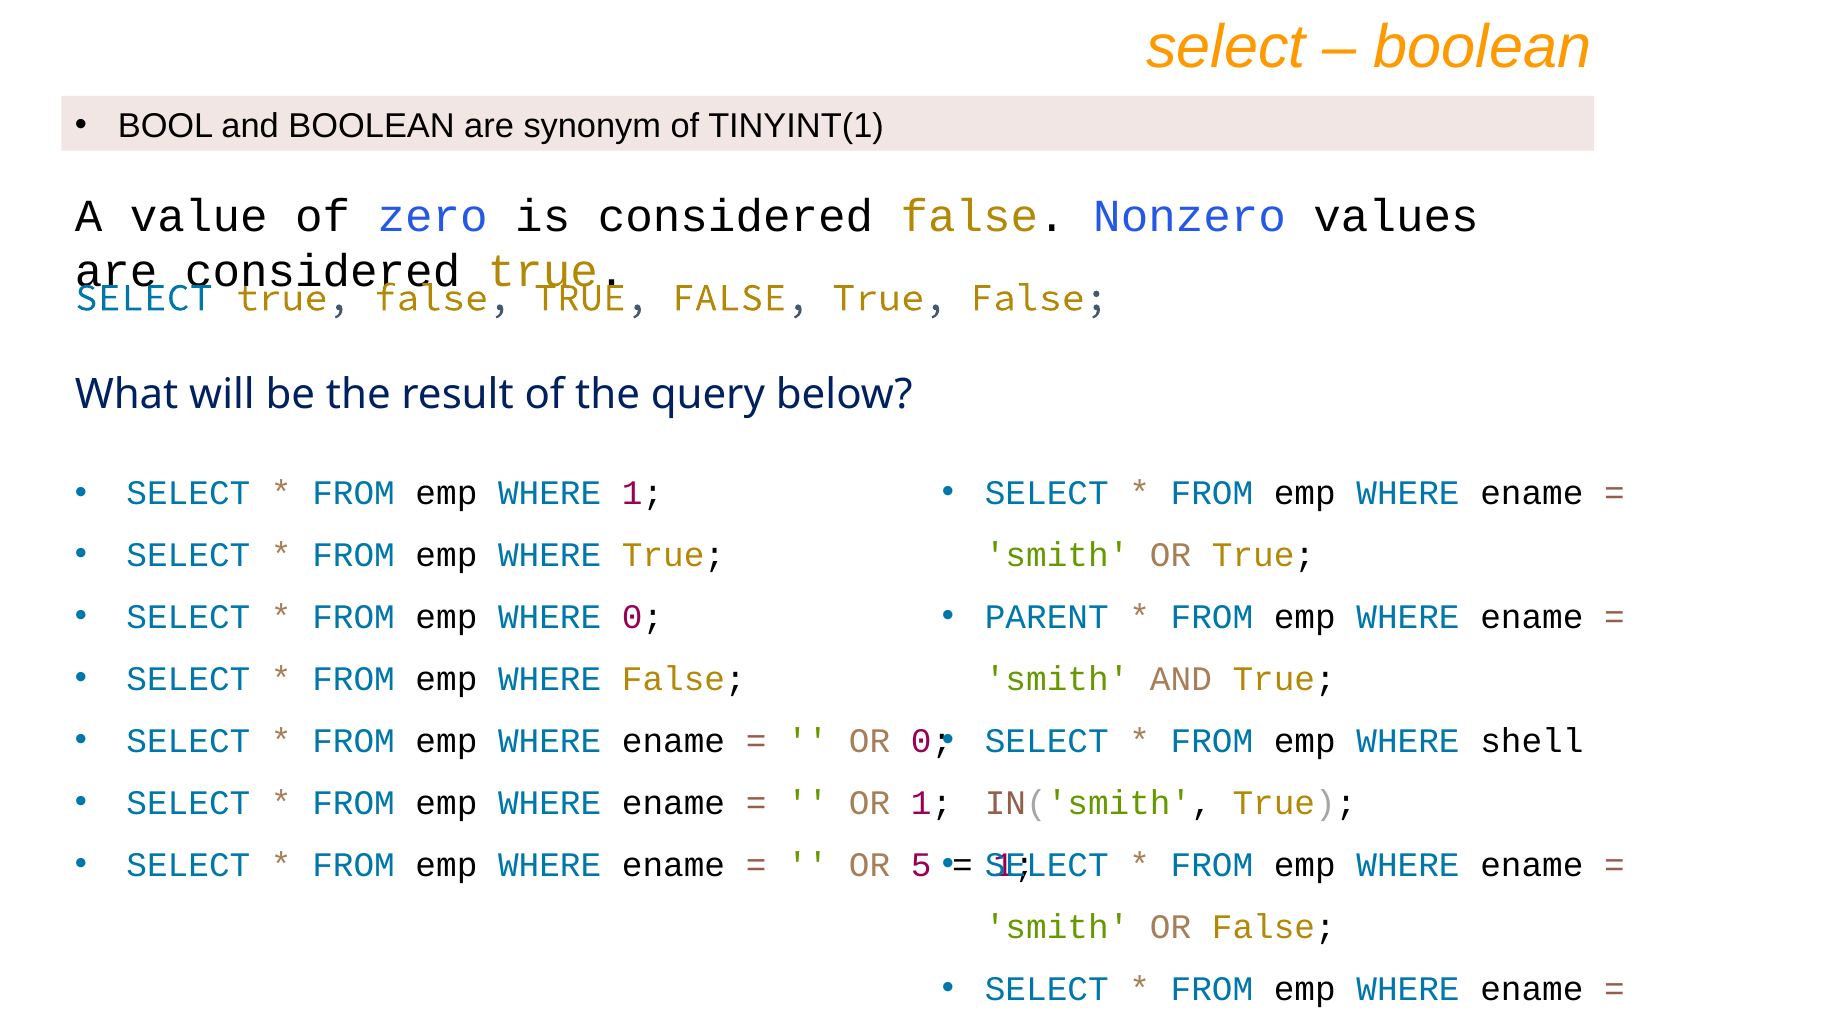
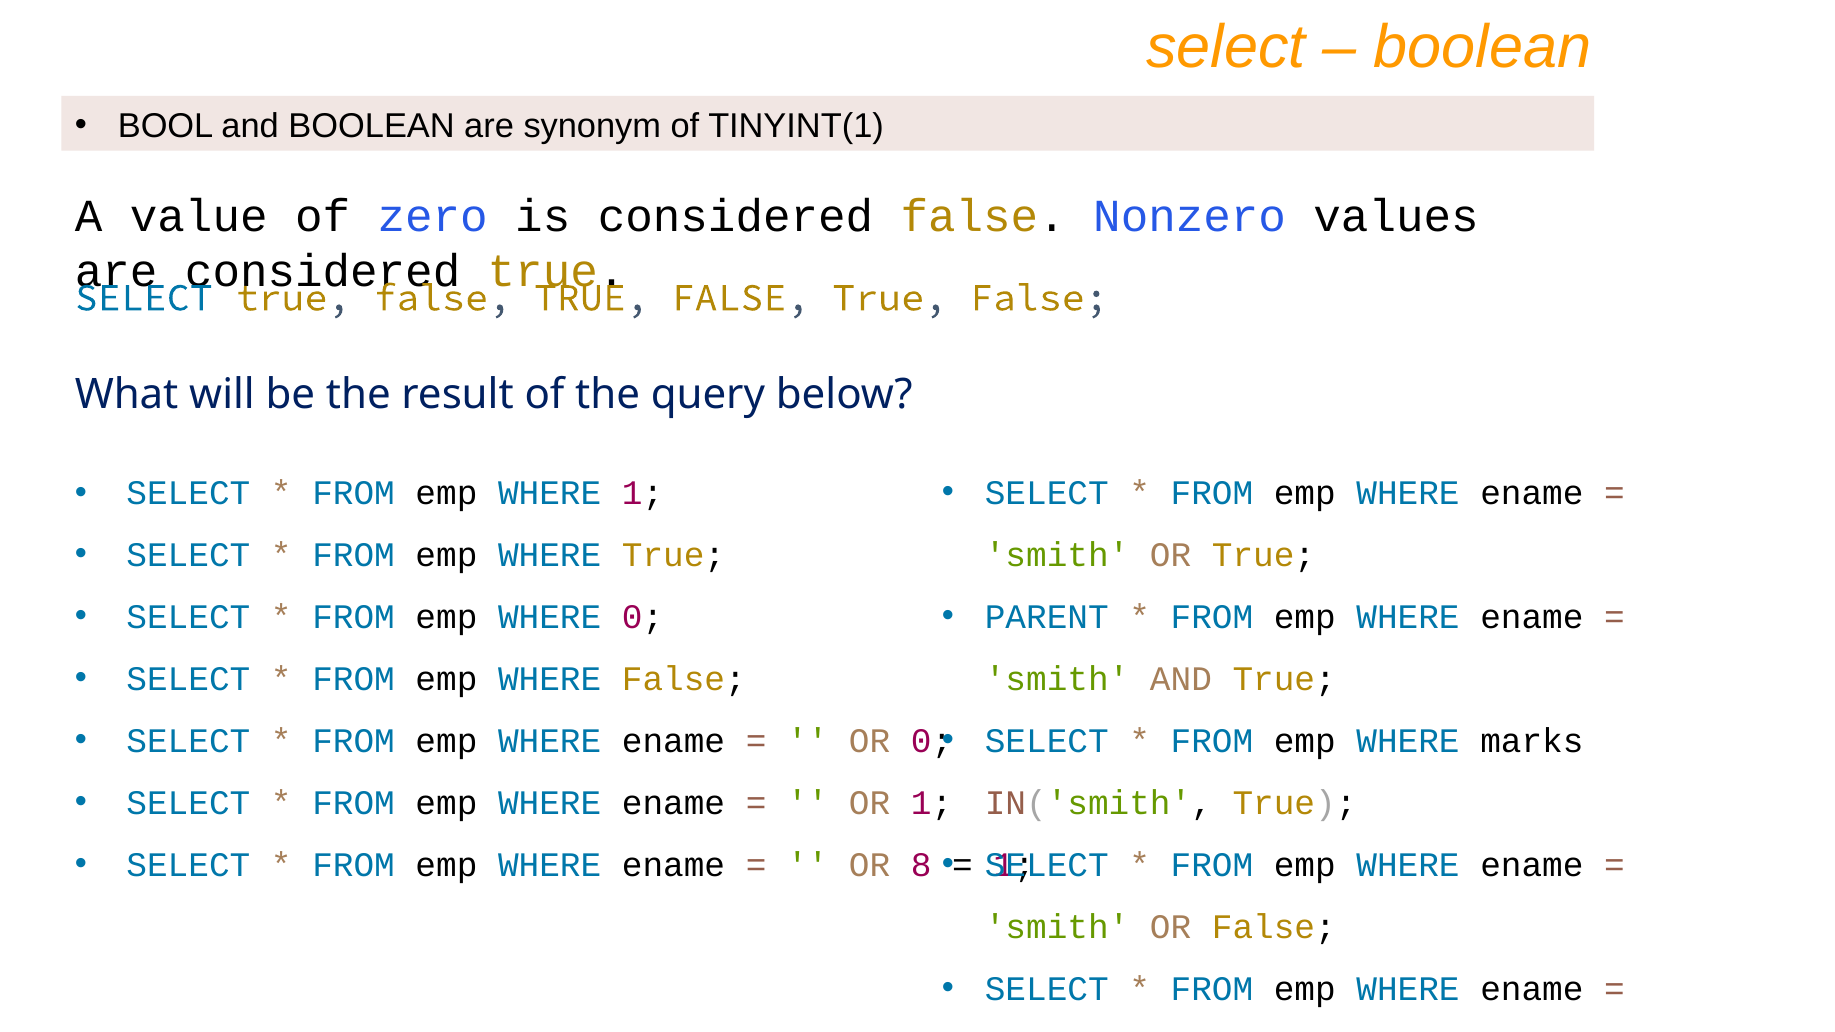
shell: shell -> marks
5: 5 -> 8
